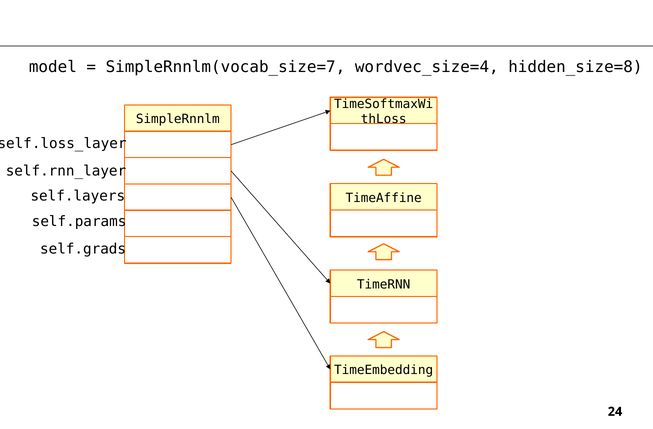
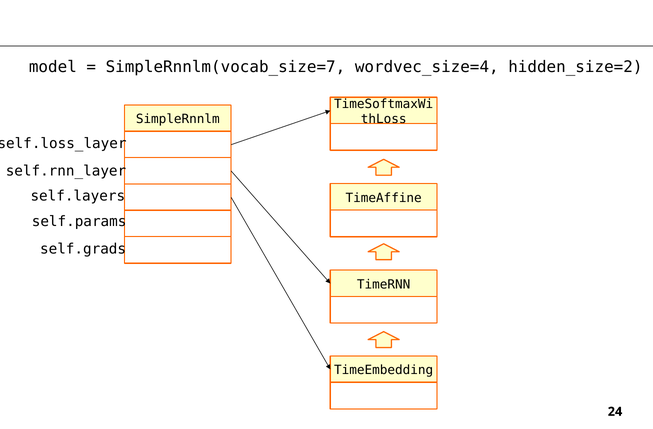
hidden_size=8: hidden_size=8 -> hidden_size=2
